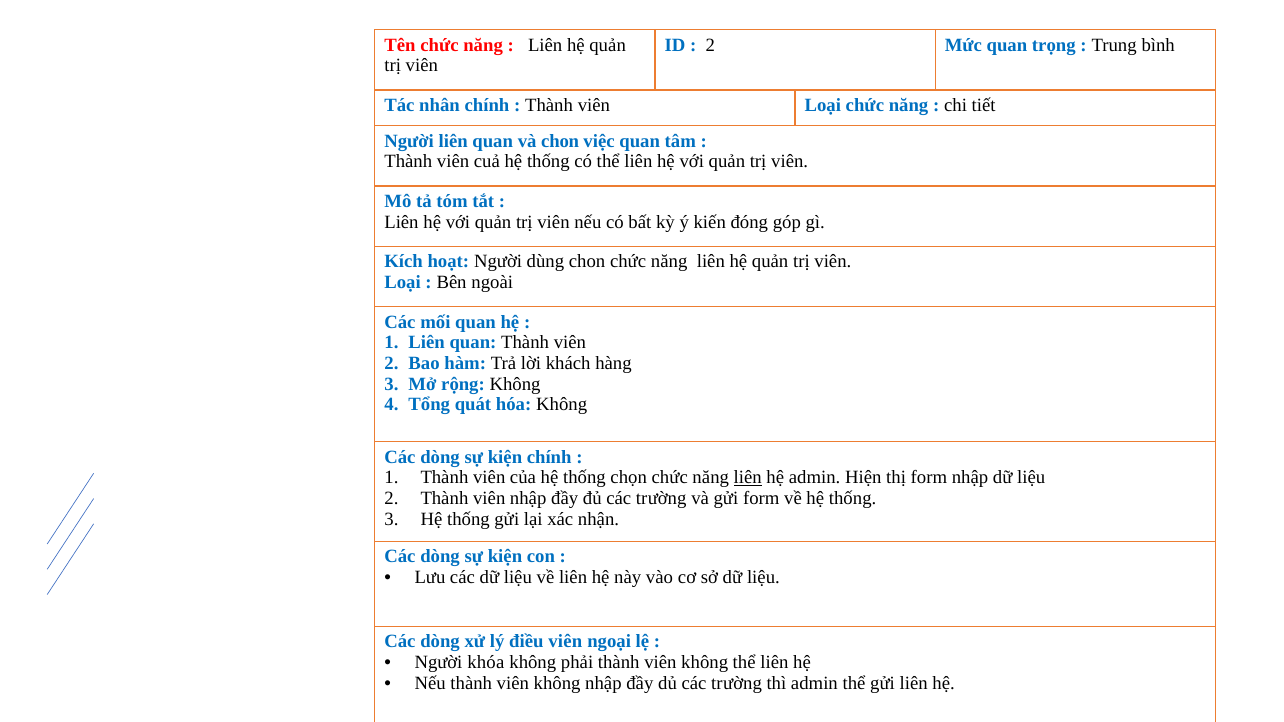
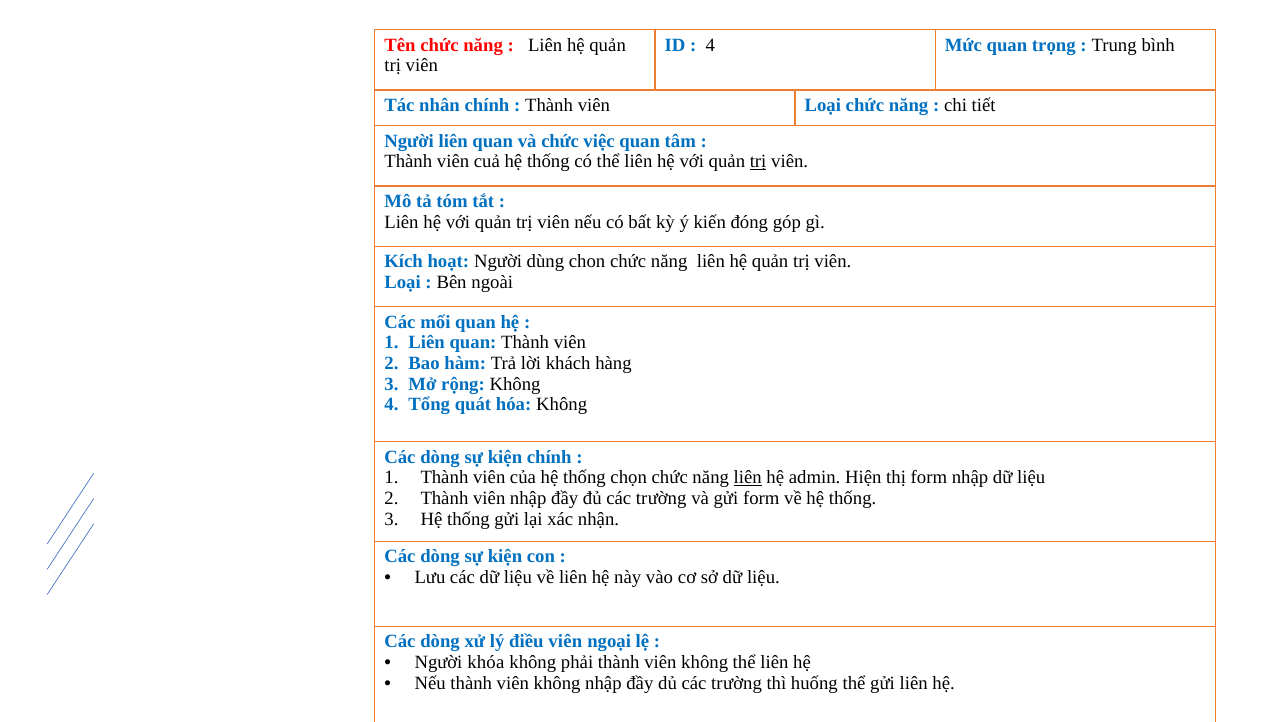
2 at (710, 45): 2 -> 4
và chon: chon -> chức
trị at (758, 162) underline: none -> present
thì admin: admin -> huống
